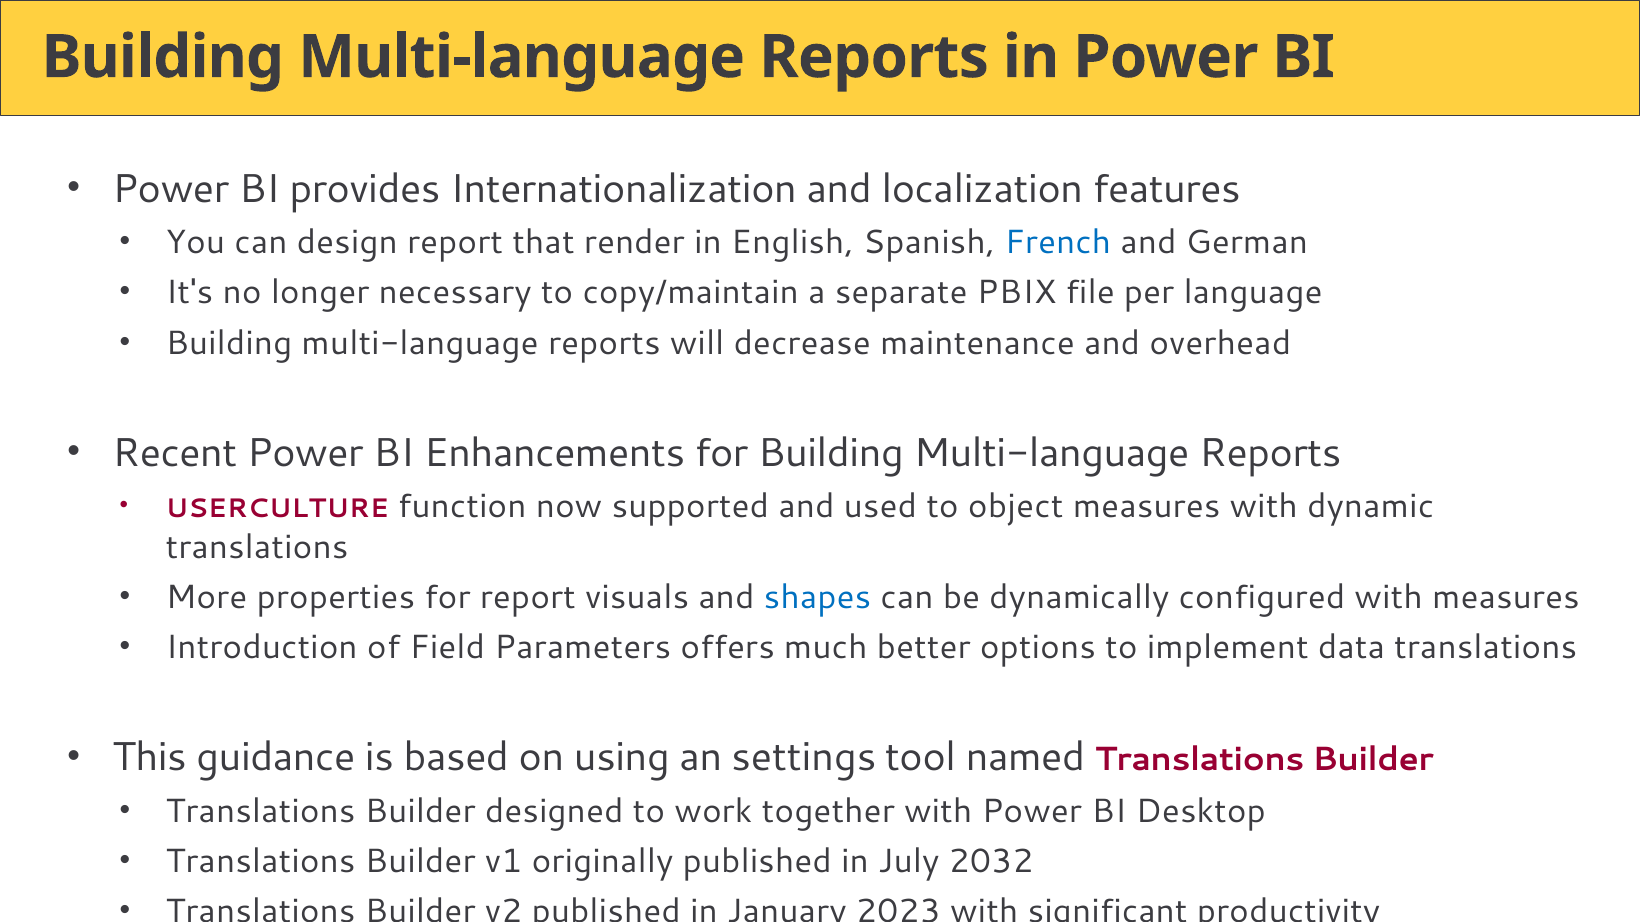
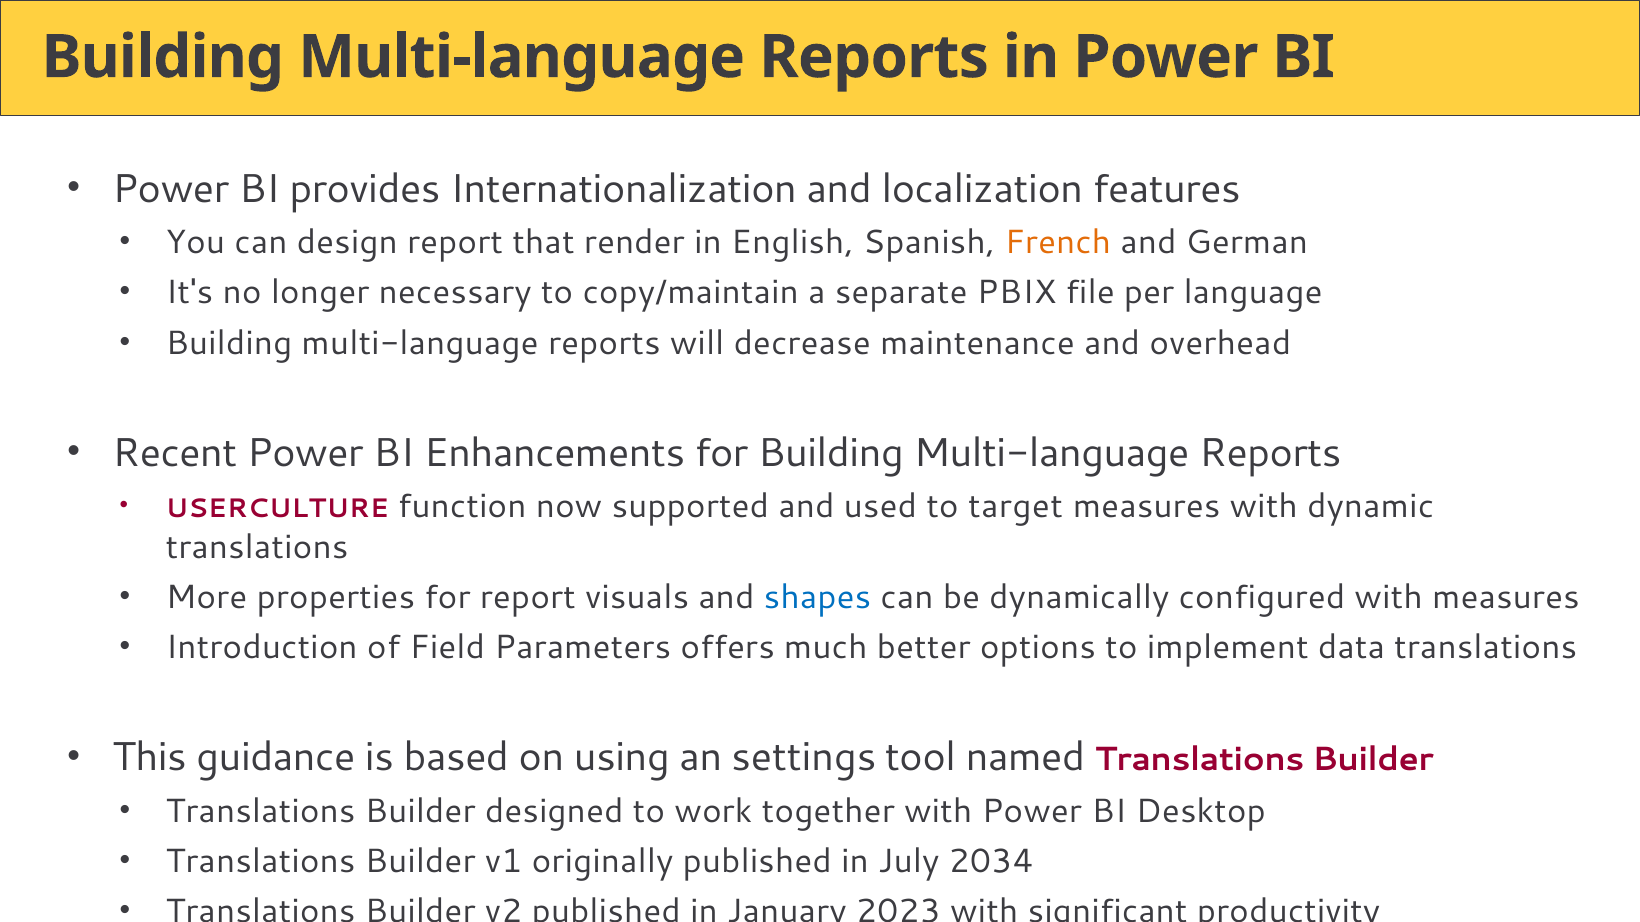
French colour: blue -> orange
object: object -> target
2032: 2032 -> 2034
